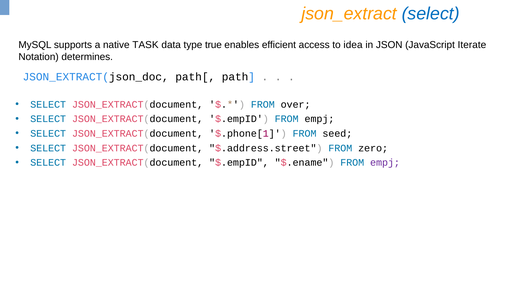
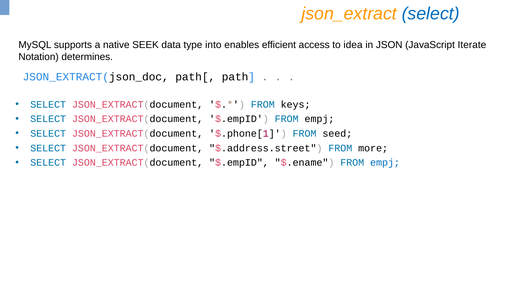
TASK: TASK -> SEEK
true: true -> into
over: over -> keys
zero: zero -> more
empj at (385, 163) colour: purple -> blue
